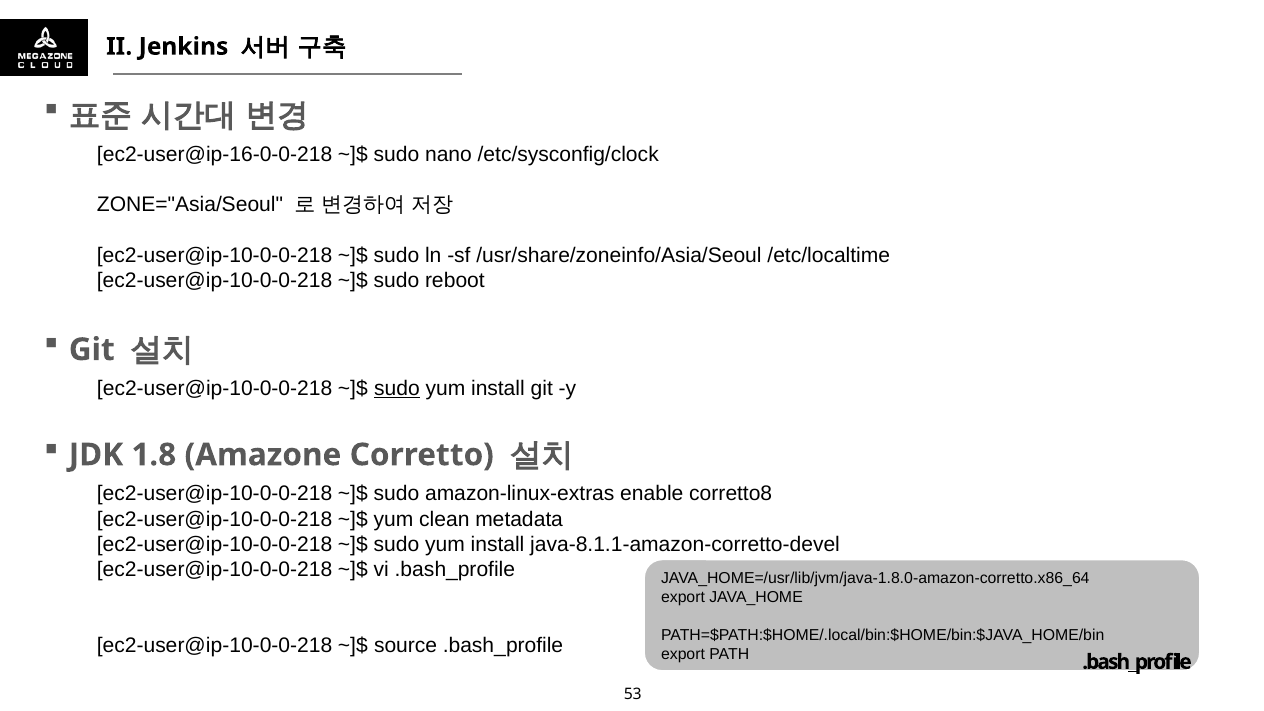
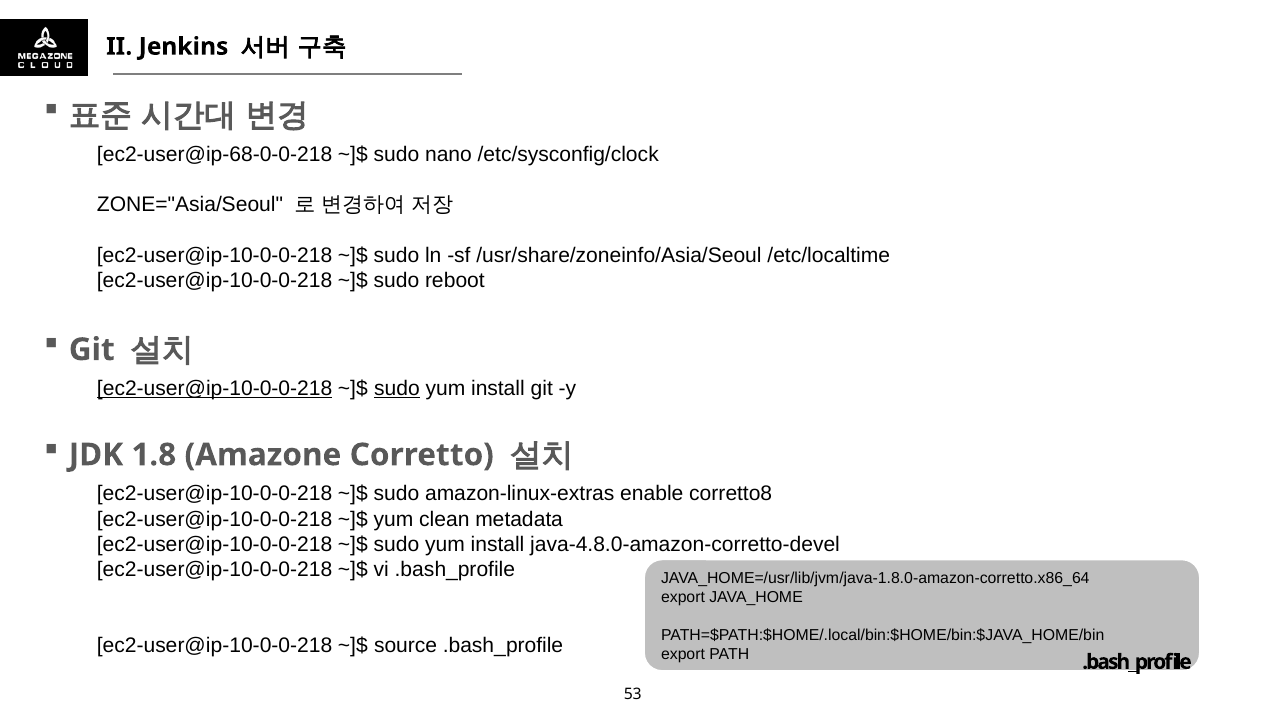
ec2-user@ip-16-0-0-218: ec2-user@ip-16-0-0-218 -> ec2-user@ip-68-0-0-218
ec2-user@ip-10-0-0-218 at (215, 389) underline: none -> present
java-8.1.1-amazon-corretto-devel: java-8.1.1-amazon-corretto-devel -> java-4.8.0-amazon-corretto-devel
